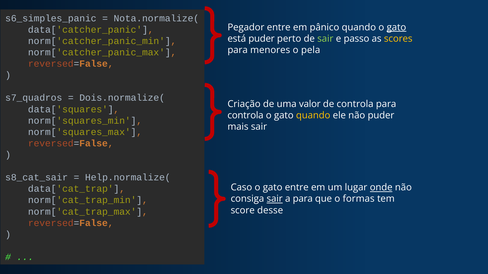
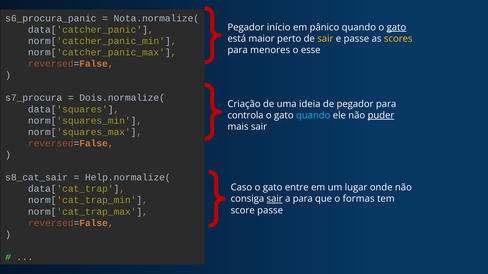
s6_simples_panic: s6_simples_panic -> s6_procura_panic
Pegador entre: entre -> início
está puder: puder -> maior
sair at (325, 39) colour: light green -> yellow
e passo: passo -> passe
pela: pela -> esse
s7_quadros: s7_quadros -> s7_procura
valor: valor -> ideia
de controla: controla -> pegador
quando at (313, 115) colour: yellow -> light blue
puder at (381, 115) underline: none -> present
onde underline: present -> none
score desse: desse -> passe
